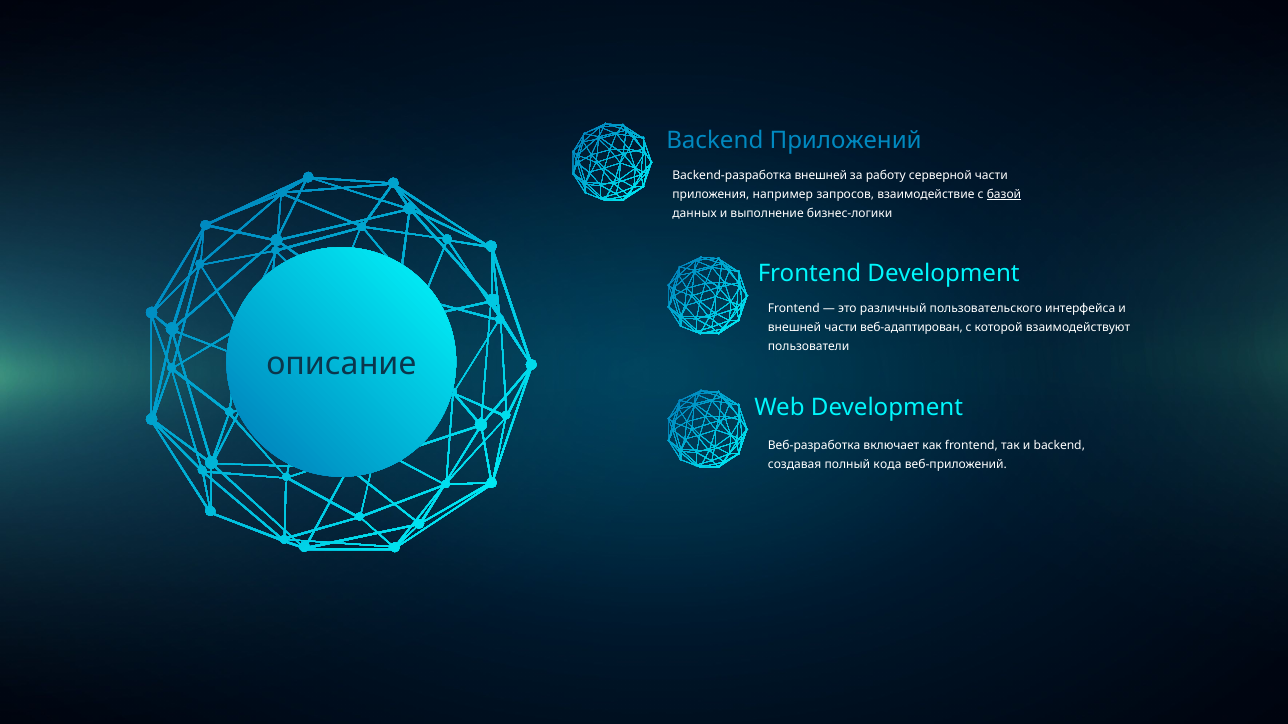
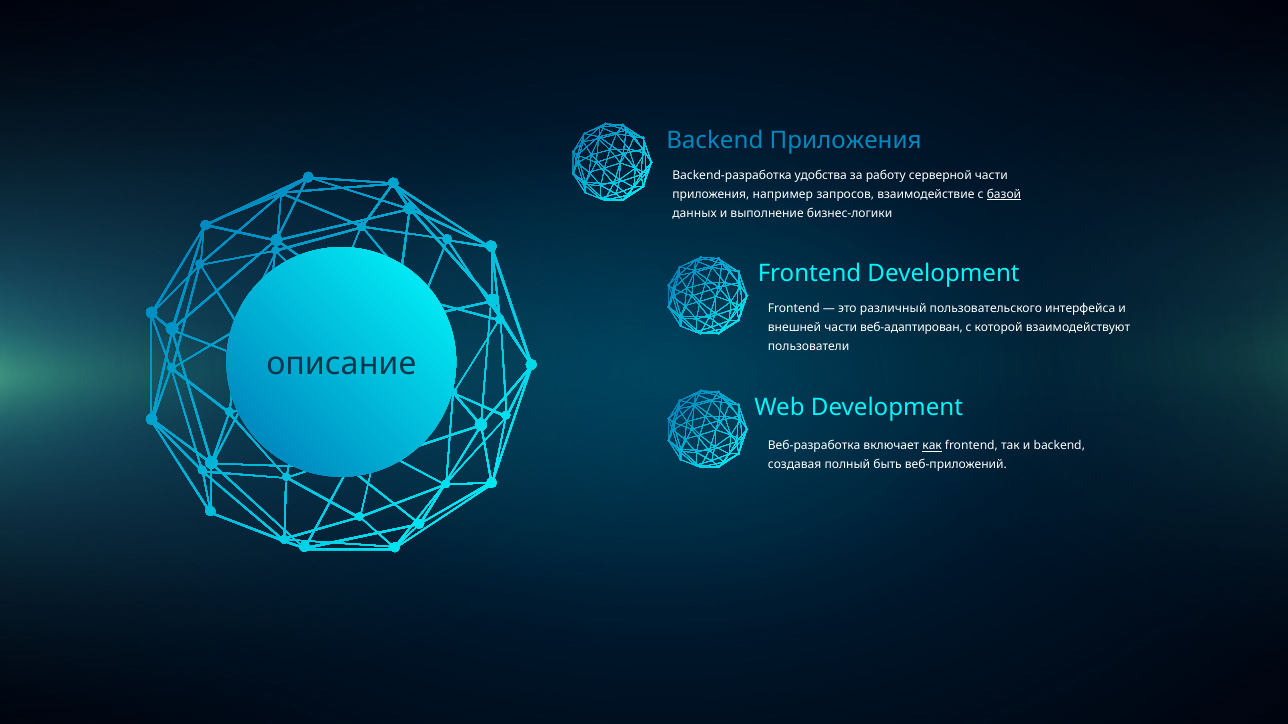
Приложений at (846, 140): Приложений -> Приложения
внешней at (821, 176): внешней -> удобства
как underline: none -> present
кода: кода -> быть
